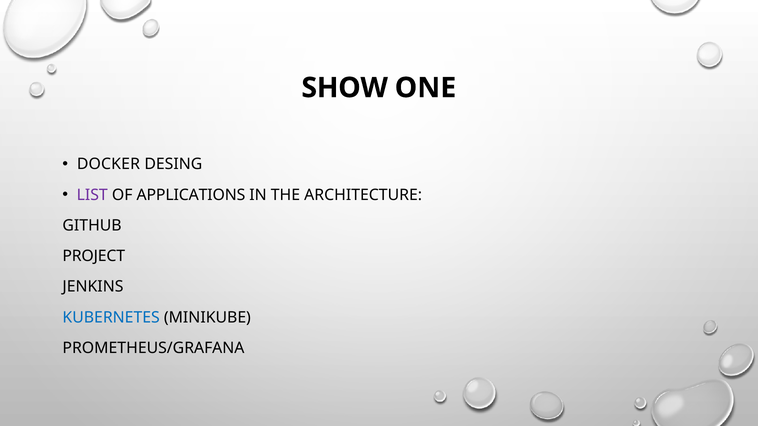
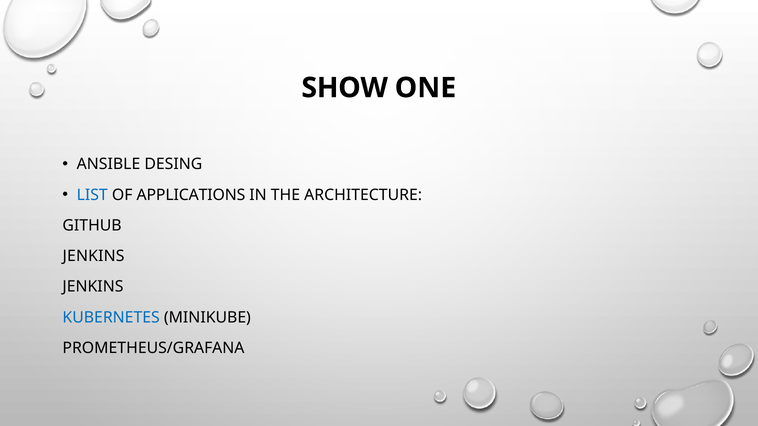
DOCKER: DOCKER -> ANSIBLE
LIST colour: purple -> blue
PROJECT at (94, 256): PROJECT -> JENKINS
